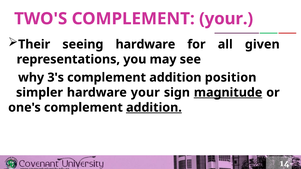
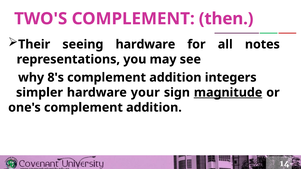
COMPLEMENT your: your -> then
given: given -> notes
3's: 3's -> 8's
position: position -> integers
addition at (154, 108) underline: present -> none
